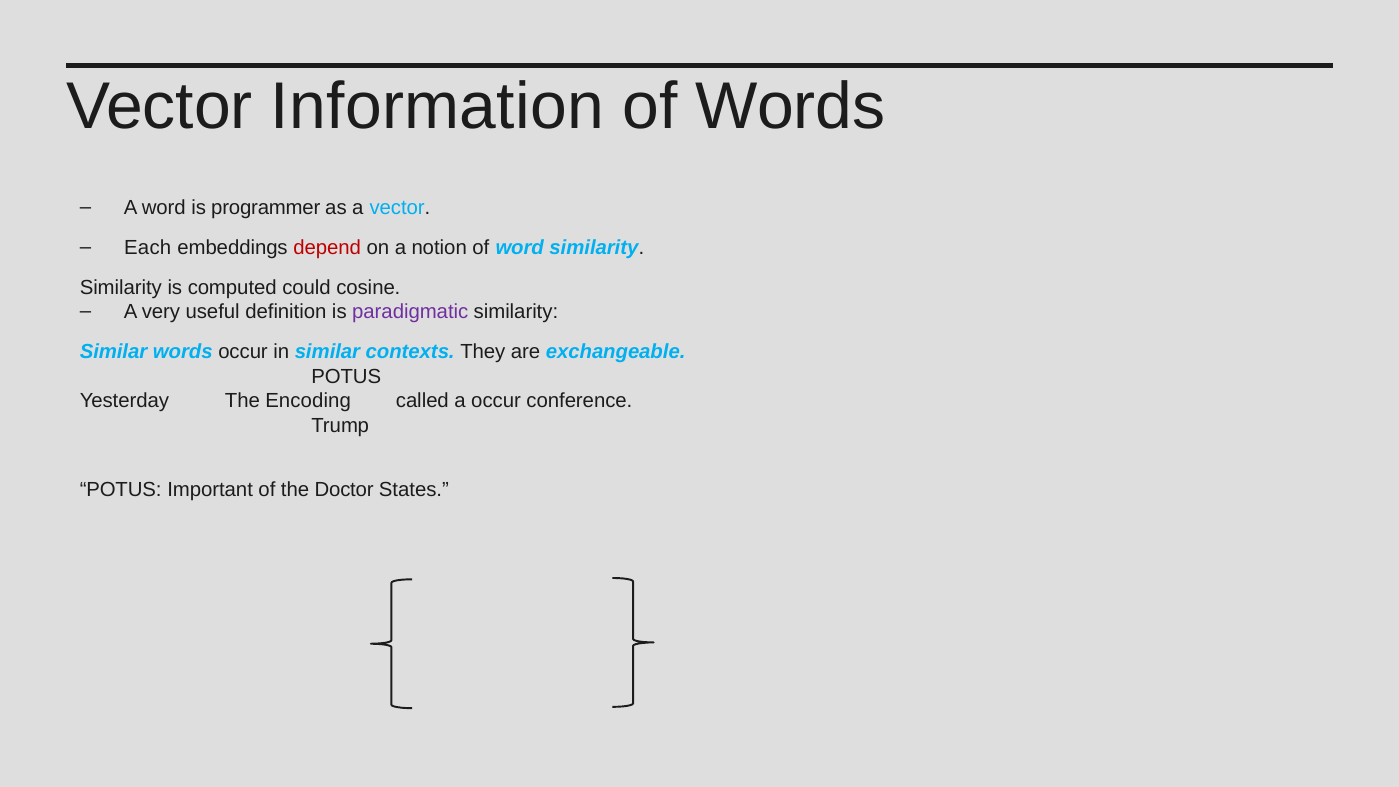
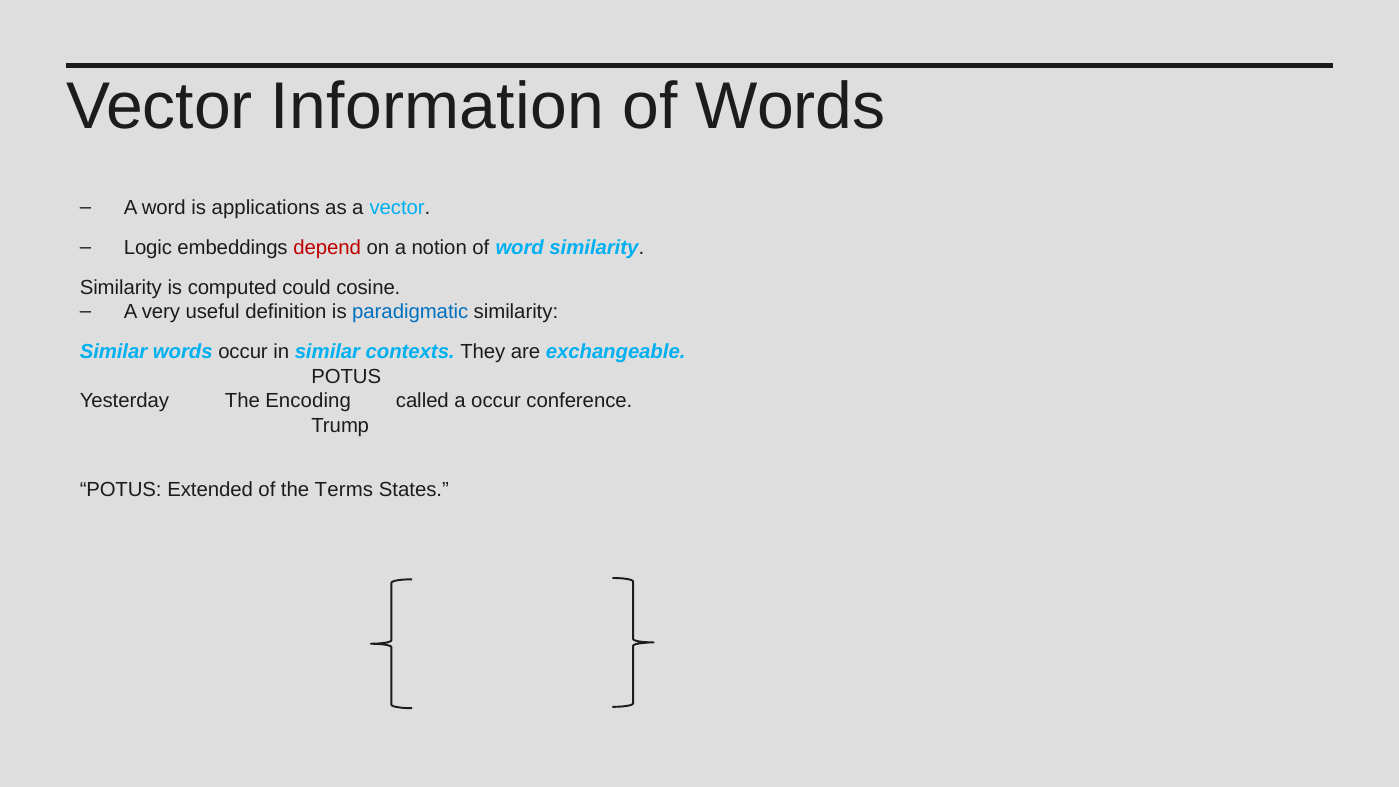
programmer: programmer -> applications
Each: Each -> Logic
paradigmatic colour: purple -> blue
Important: Important -> Extended
Doctor: Doctor -> Terms
